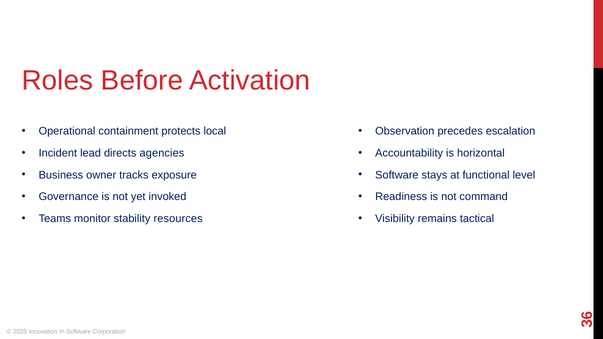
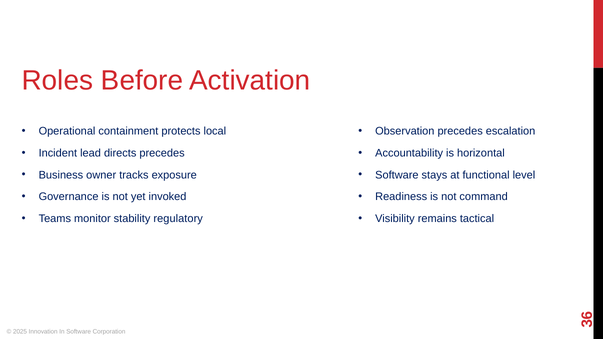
directs agencies: agencies -> precedes
resources: resources -> regulatory
